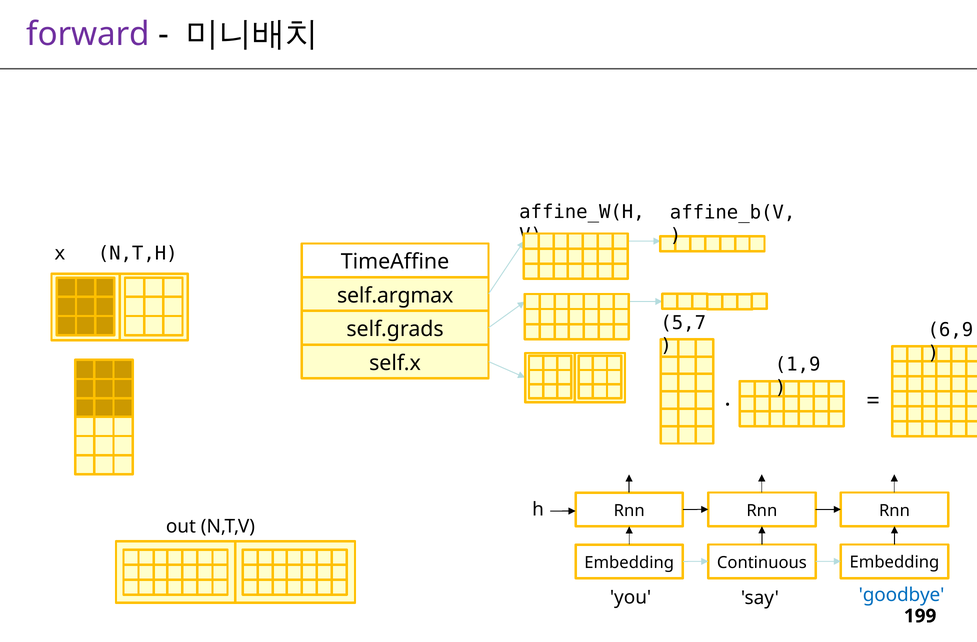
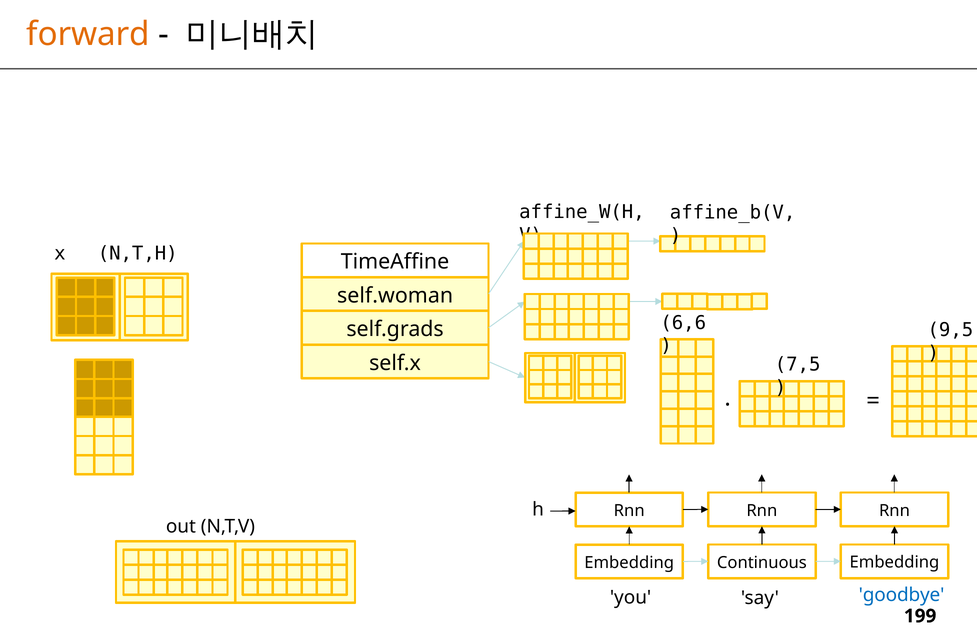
forward colour: purple -> orange
self.argmax: self.argmax -> self.woman
5,7: 5,7 -> 6,6
6,9: 6,9 -> 9,5
1,9: 1,9 -> 7,5
